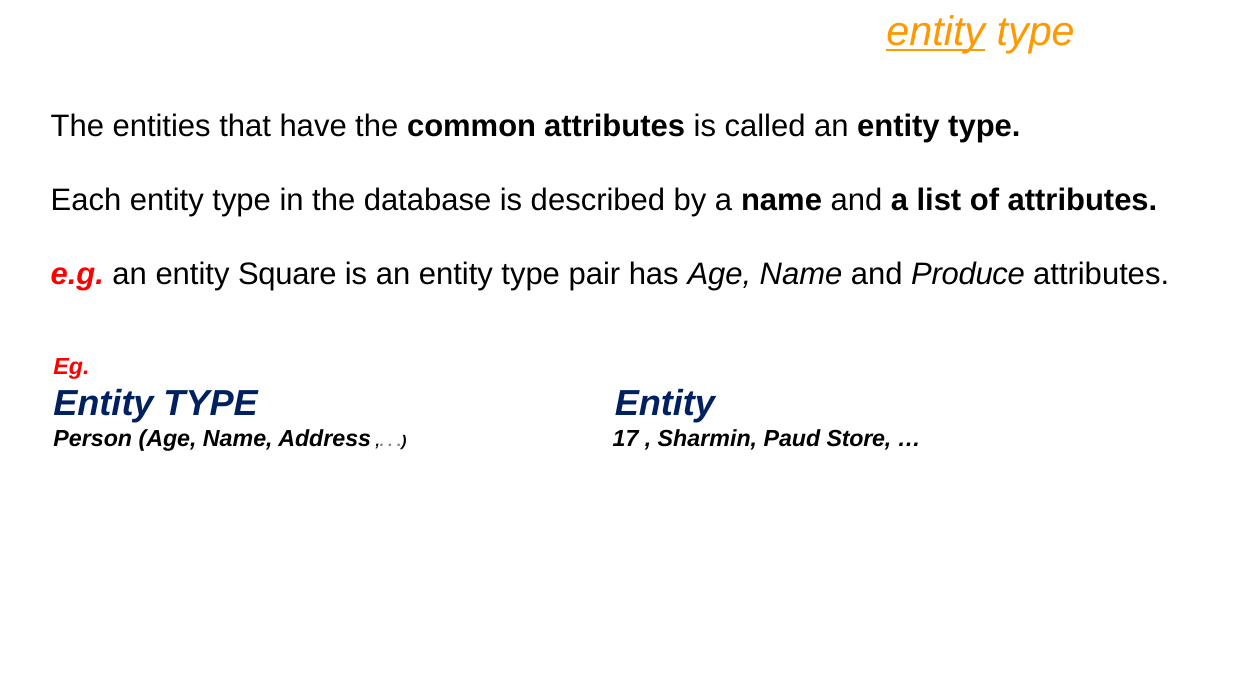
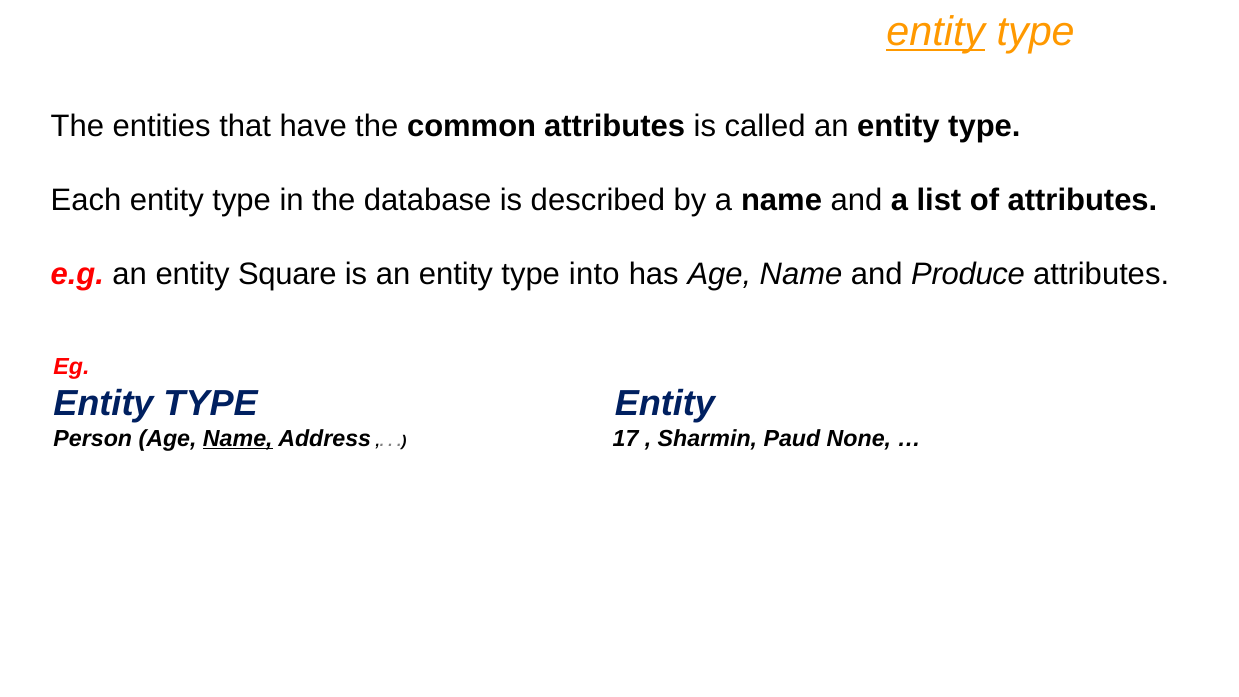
pair: pair -> into
Name at (238, 438) underline: none -> present
Store: Store -> None
